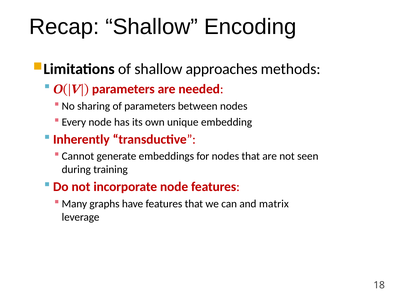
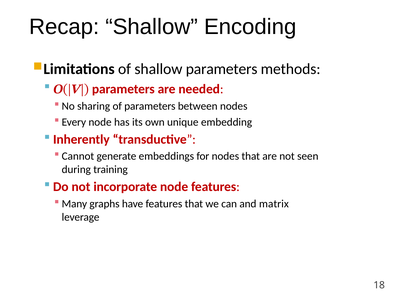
shallow approaches: approaches -> parameters
